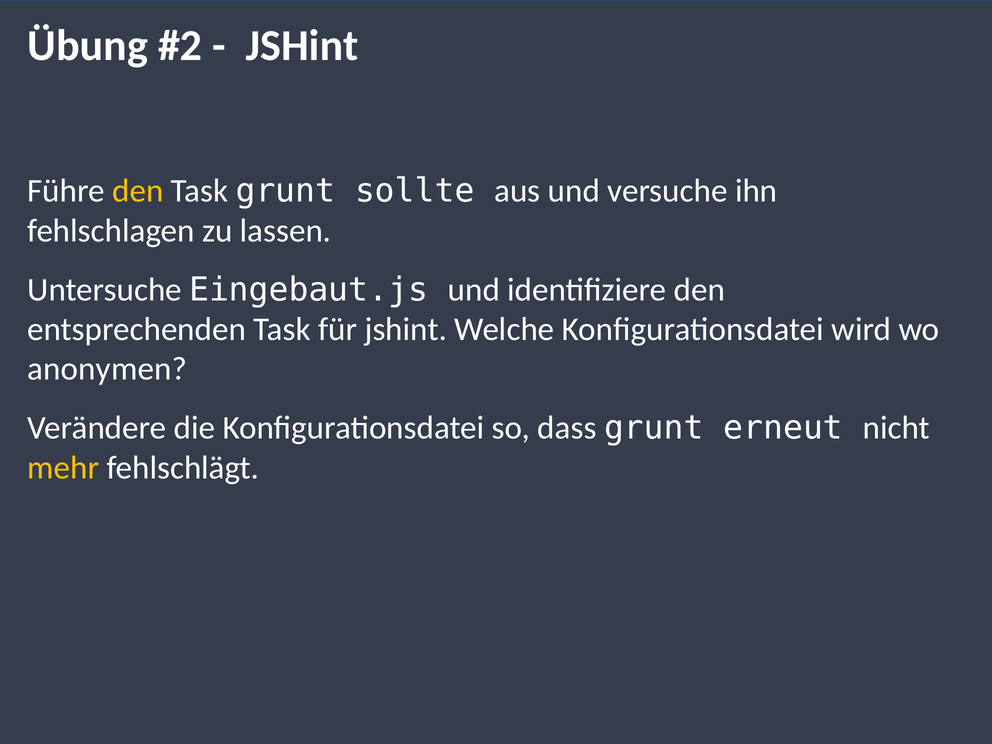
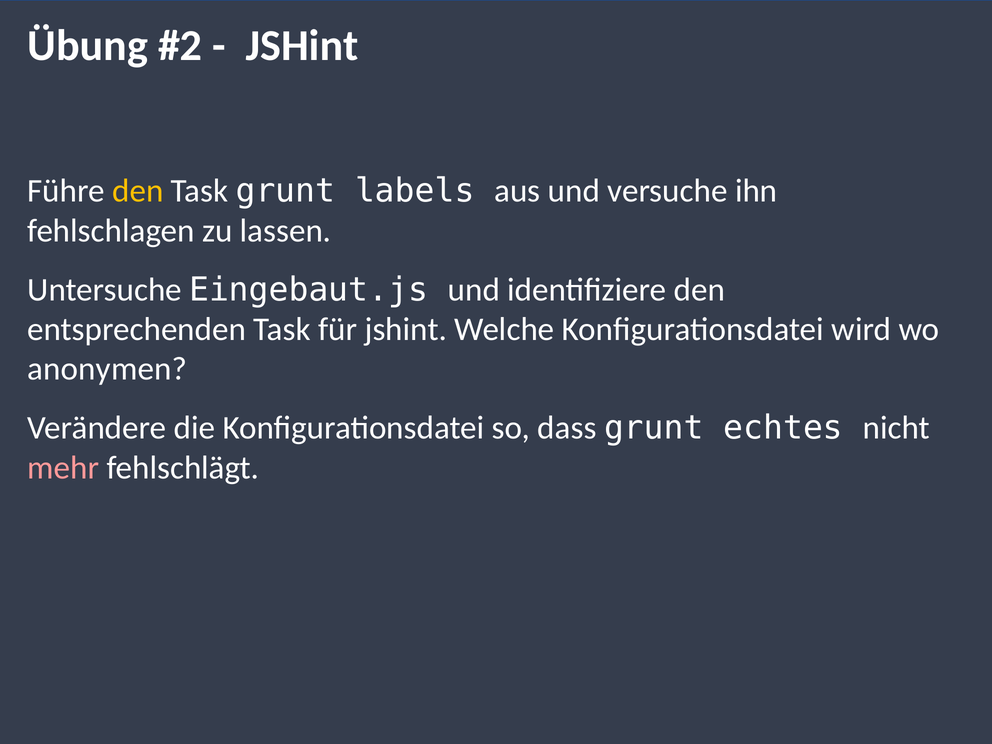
sollte: sollte -> labels
erneut: erneut -> echtes
mehr colour: yellow -> pink
